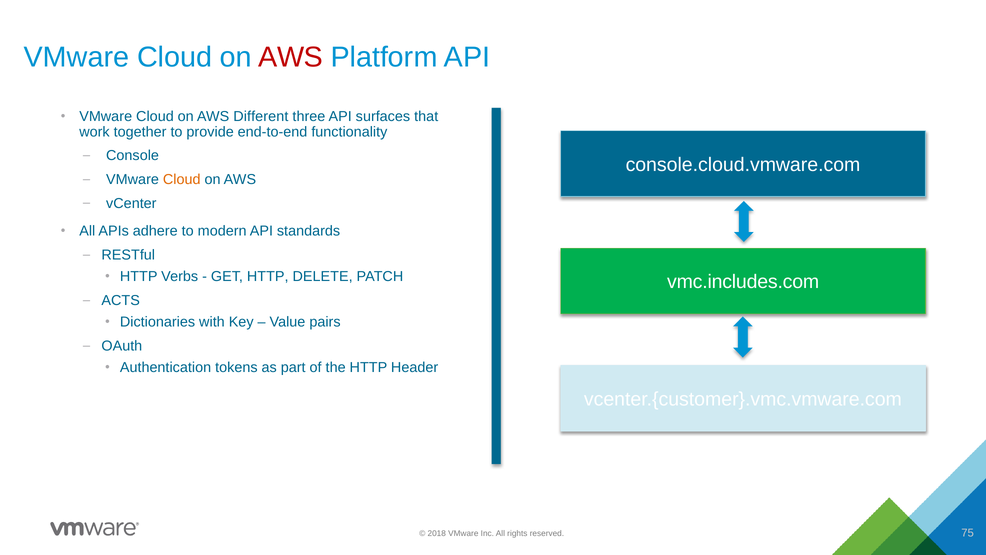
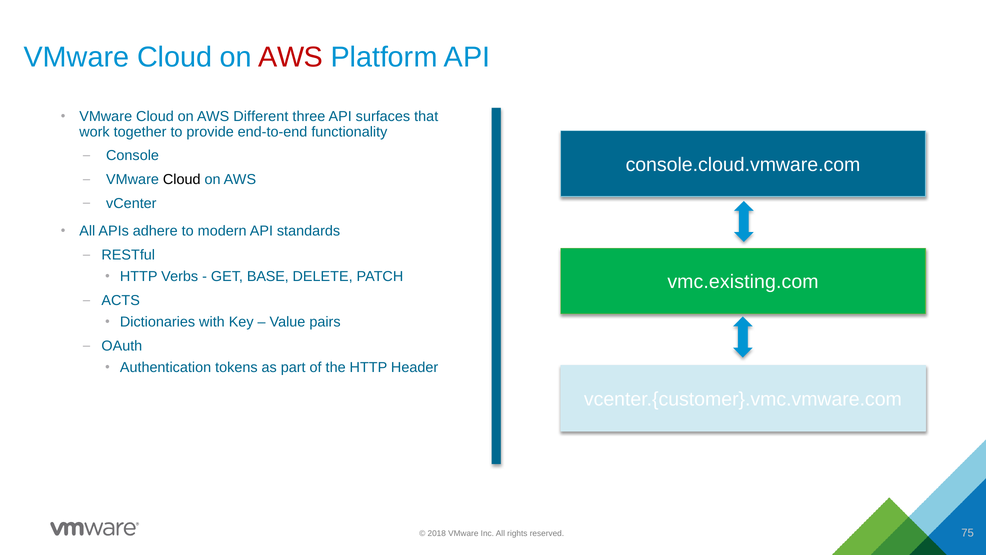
Cloud at (182, 179) colour: orange -> black
GET HTTP: HTTP -> BASE
vmc.includes.com: vmc.includes.com -> vmc.existing.com
